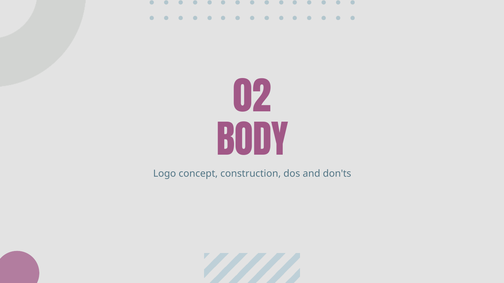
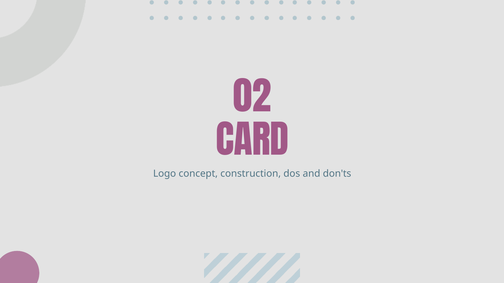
BODY: BODY -> CARD
